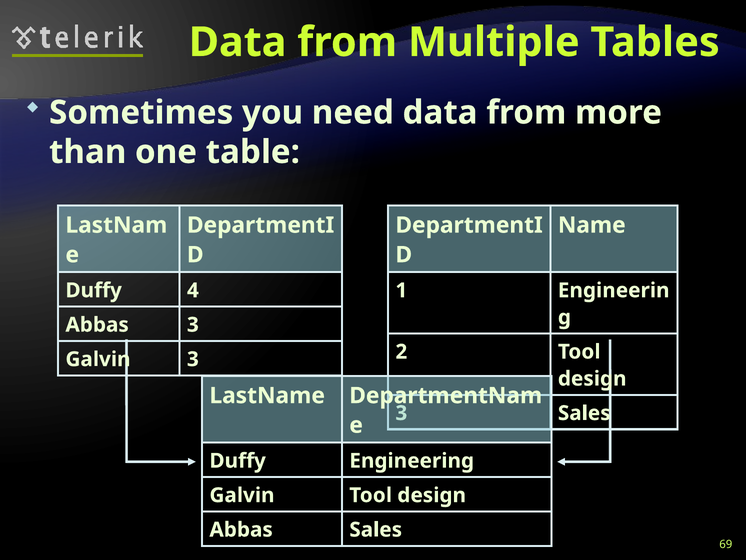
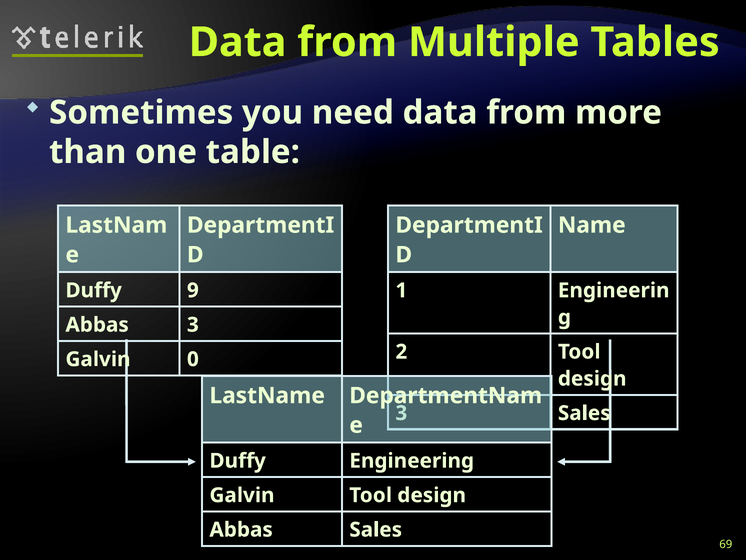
4: 4 -> 9
Galvin 3: 3 -> 0
